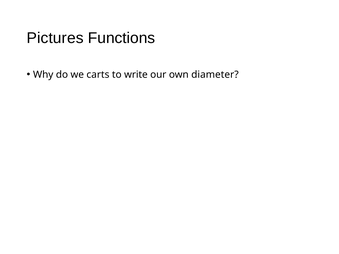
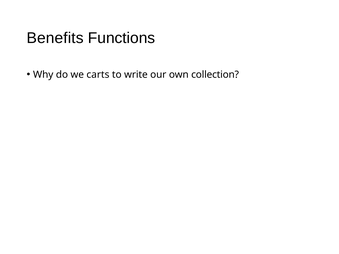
Pictures: Pictures -> Benefits
diameter: diameter -> collection
